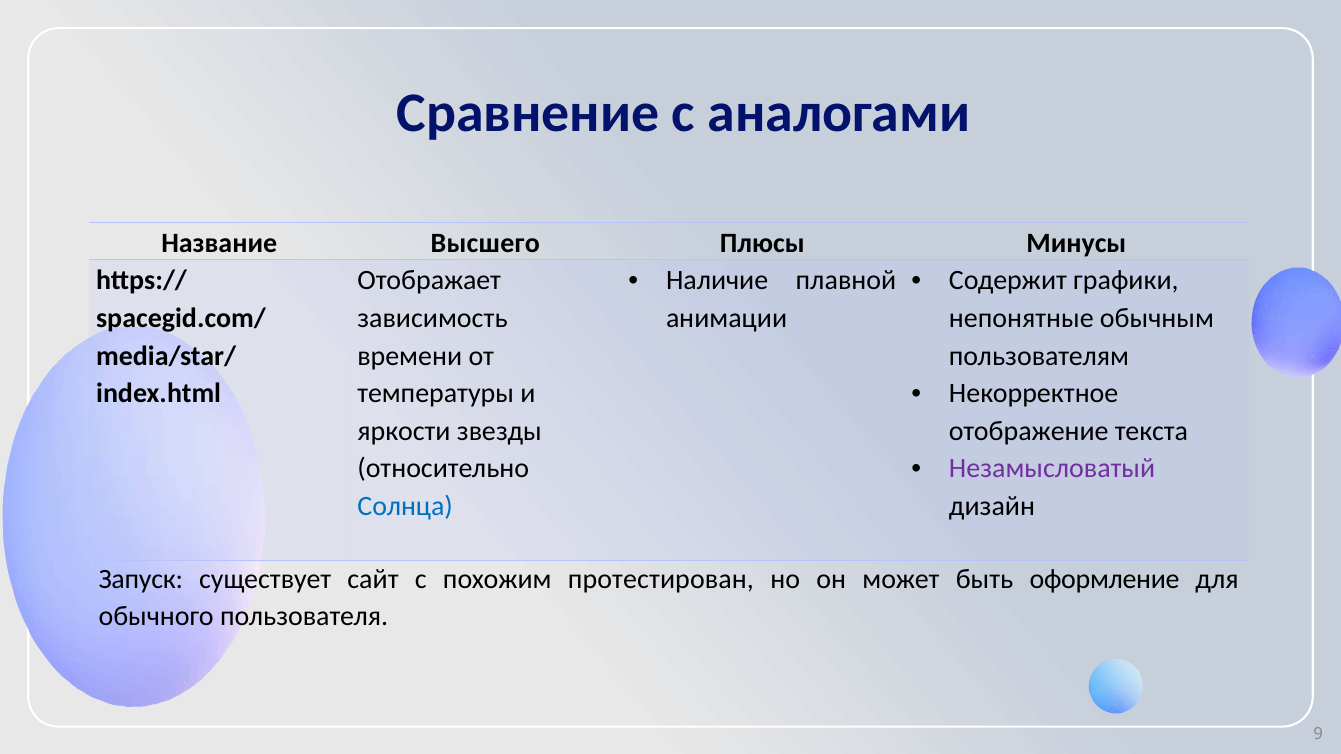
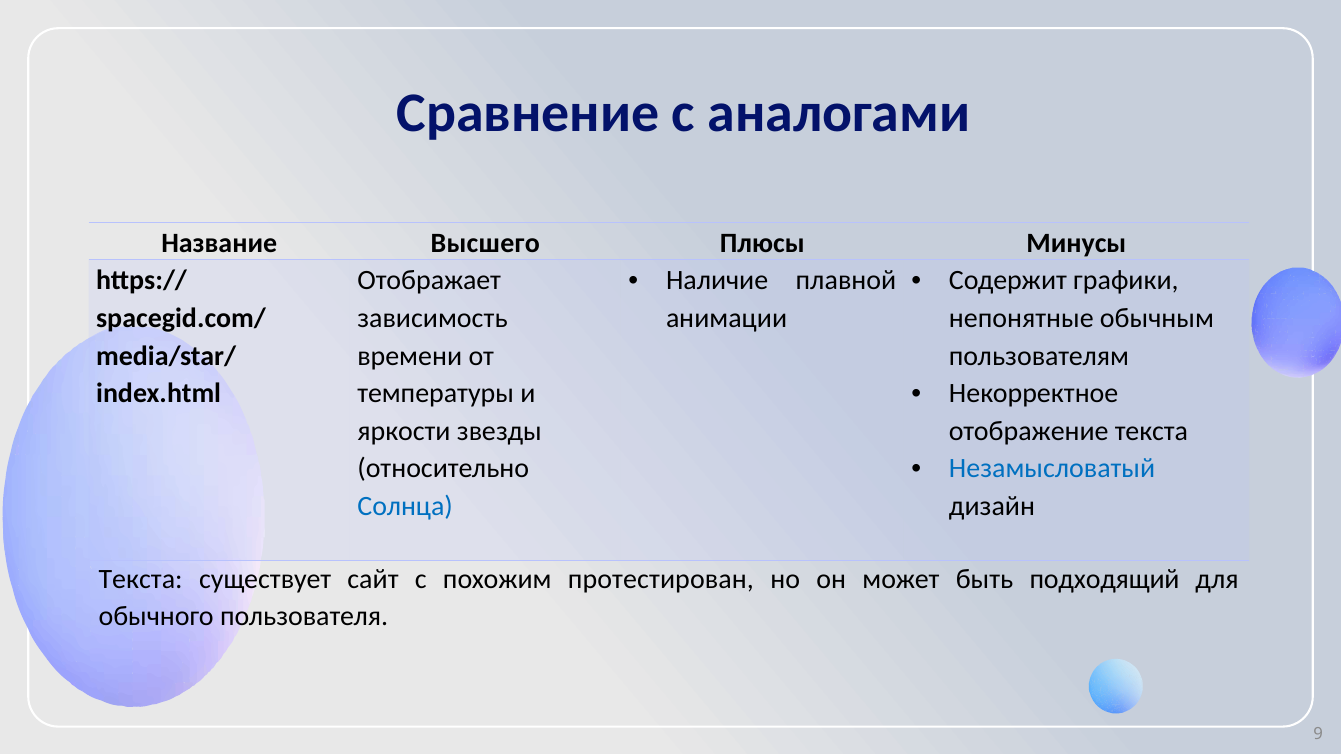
Незамысловатый colour: purple -> blue
Запуск at (141, 580): Запуск -> Текста
оформление: оформление -> подходящий
